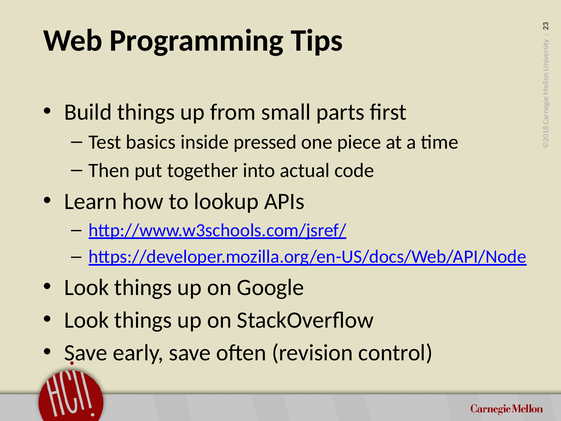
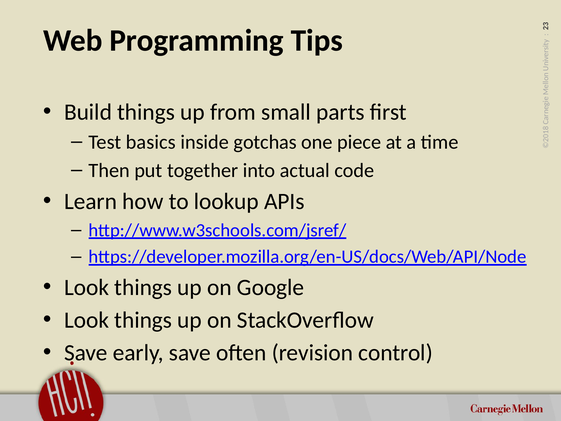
pressed: pressed -> gotchas
